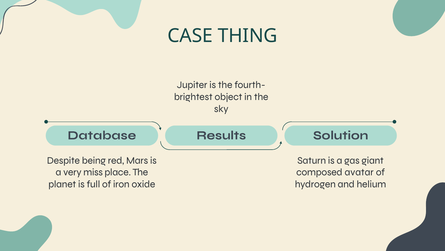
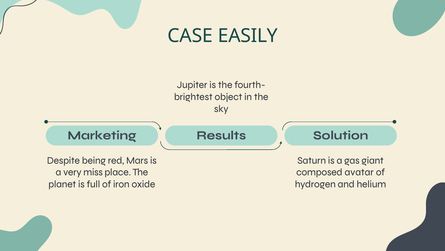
THING: THING -> EASILY
Database: Database -> Marketing
